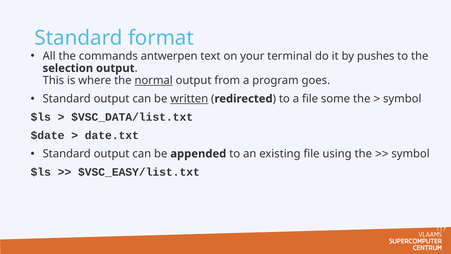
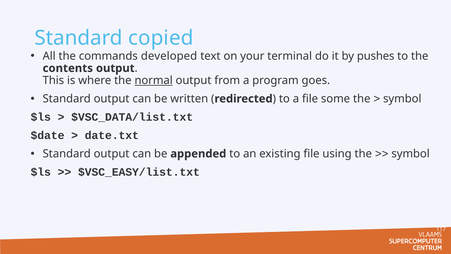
format: format -> copied
antwerpen: antwerpen -> developed
selection: selection -> contents
written underline: present -> none
